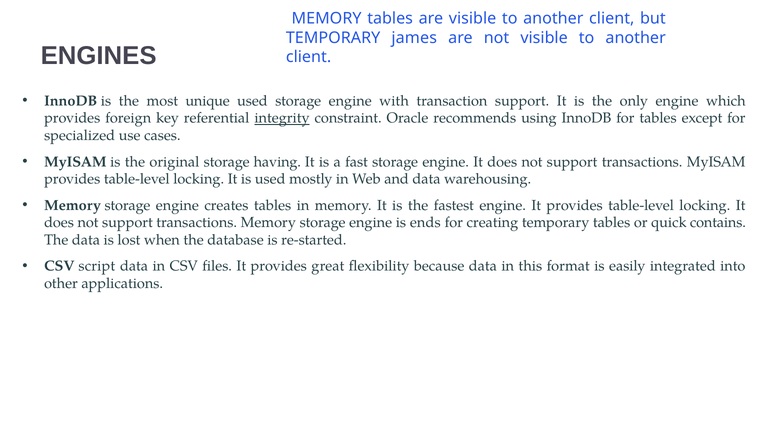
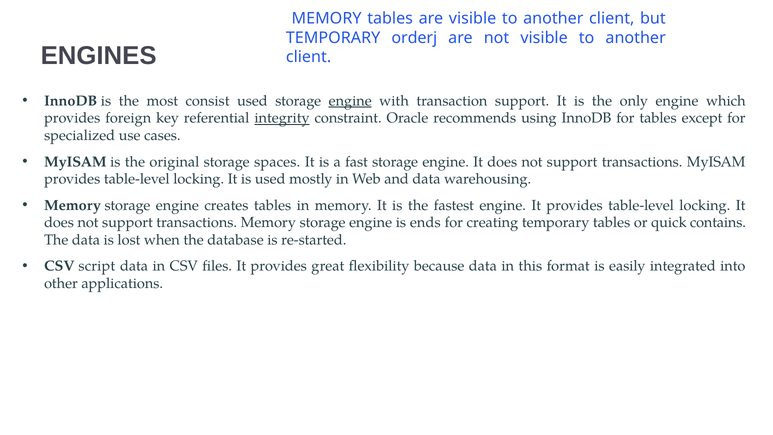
james: james -> orderj
unique: unique -> consist
engine at (350, 101) underline: none -> present
having: having -> spaces
